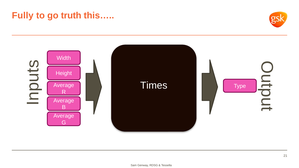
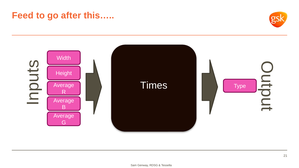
Fully: Fully -> Feed
truth: truth -> after
